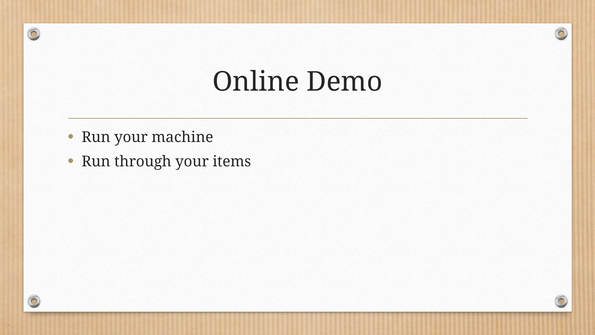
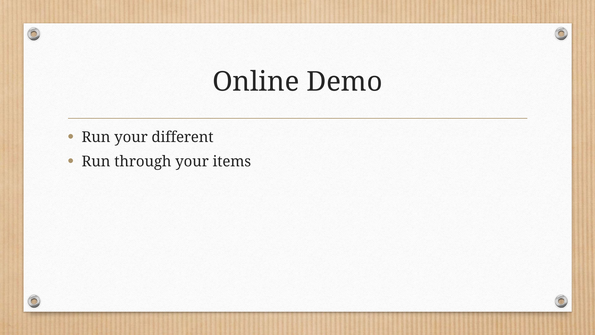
machine: machine -> different
